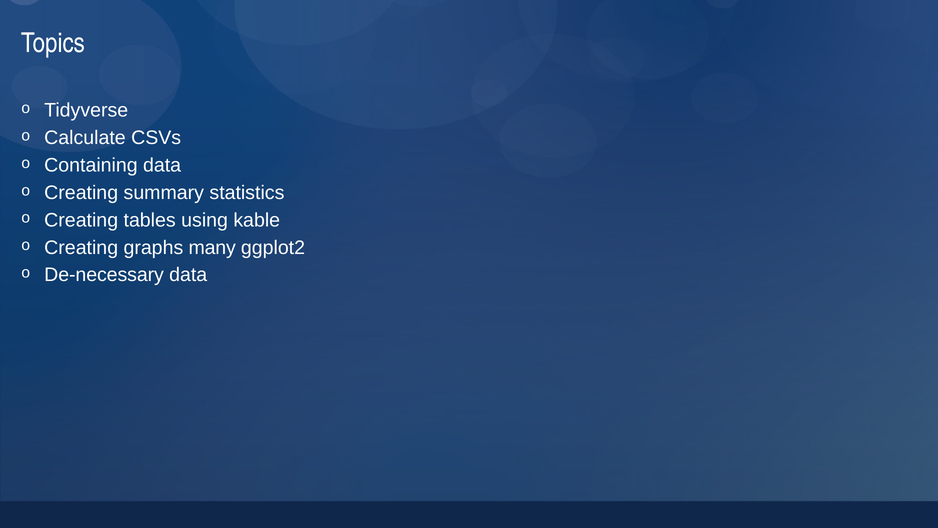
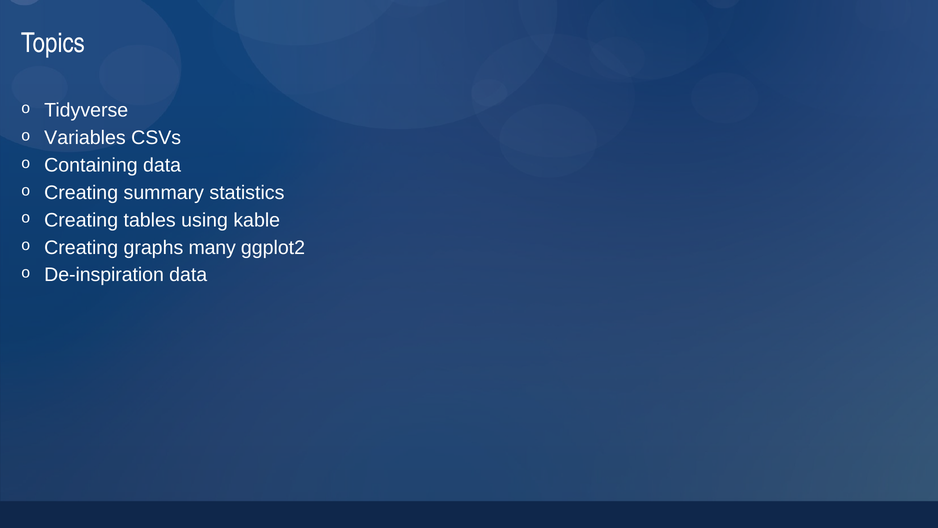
Calculate: Calculate -> Variables
De-necessary: De-necessary -> De-inspiration
